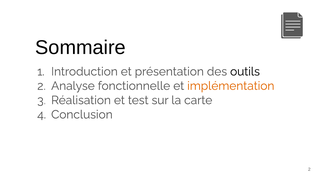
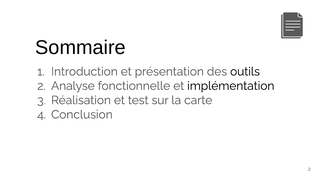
implémentation colour: orange -> black
